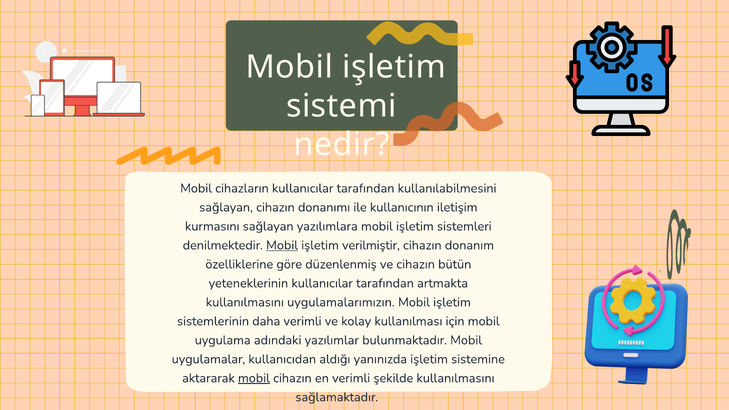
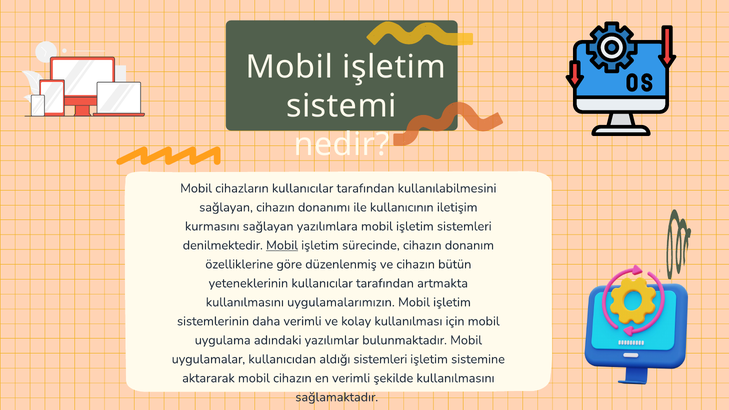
verilmiştir: verilmiştir -> sürecinde
aldığı yanınızda: yanınızda -> sistemleri
mobil at (254, 378) underline: present -> none
